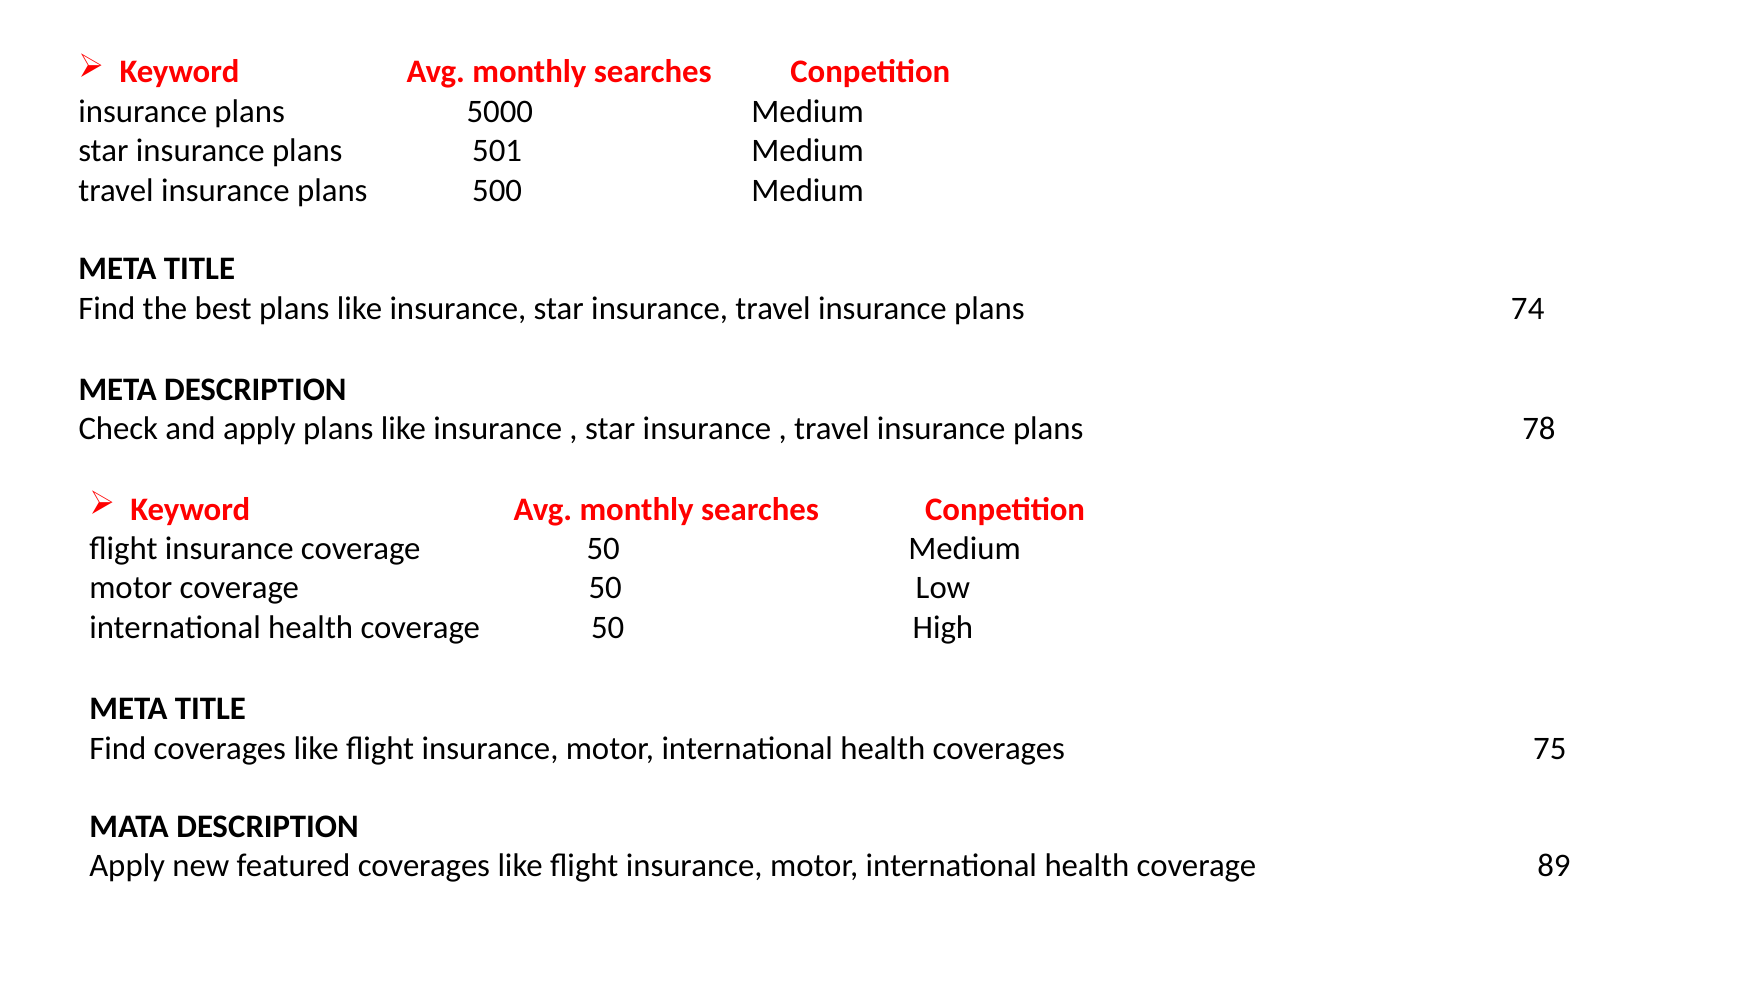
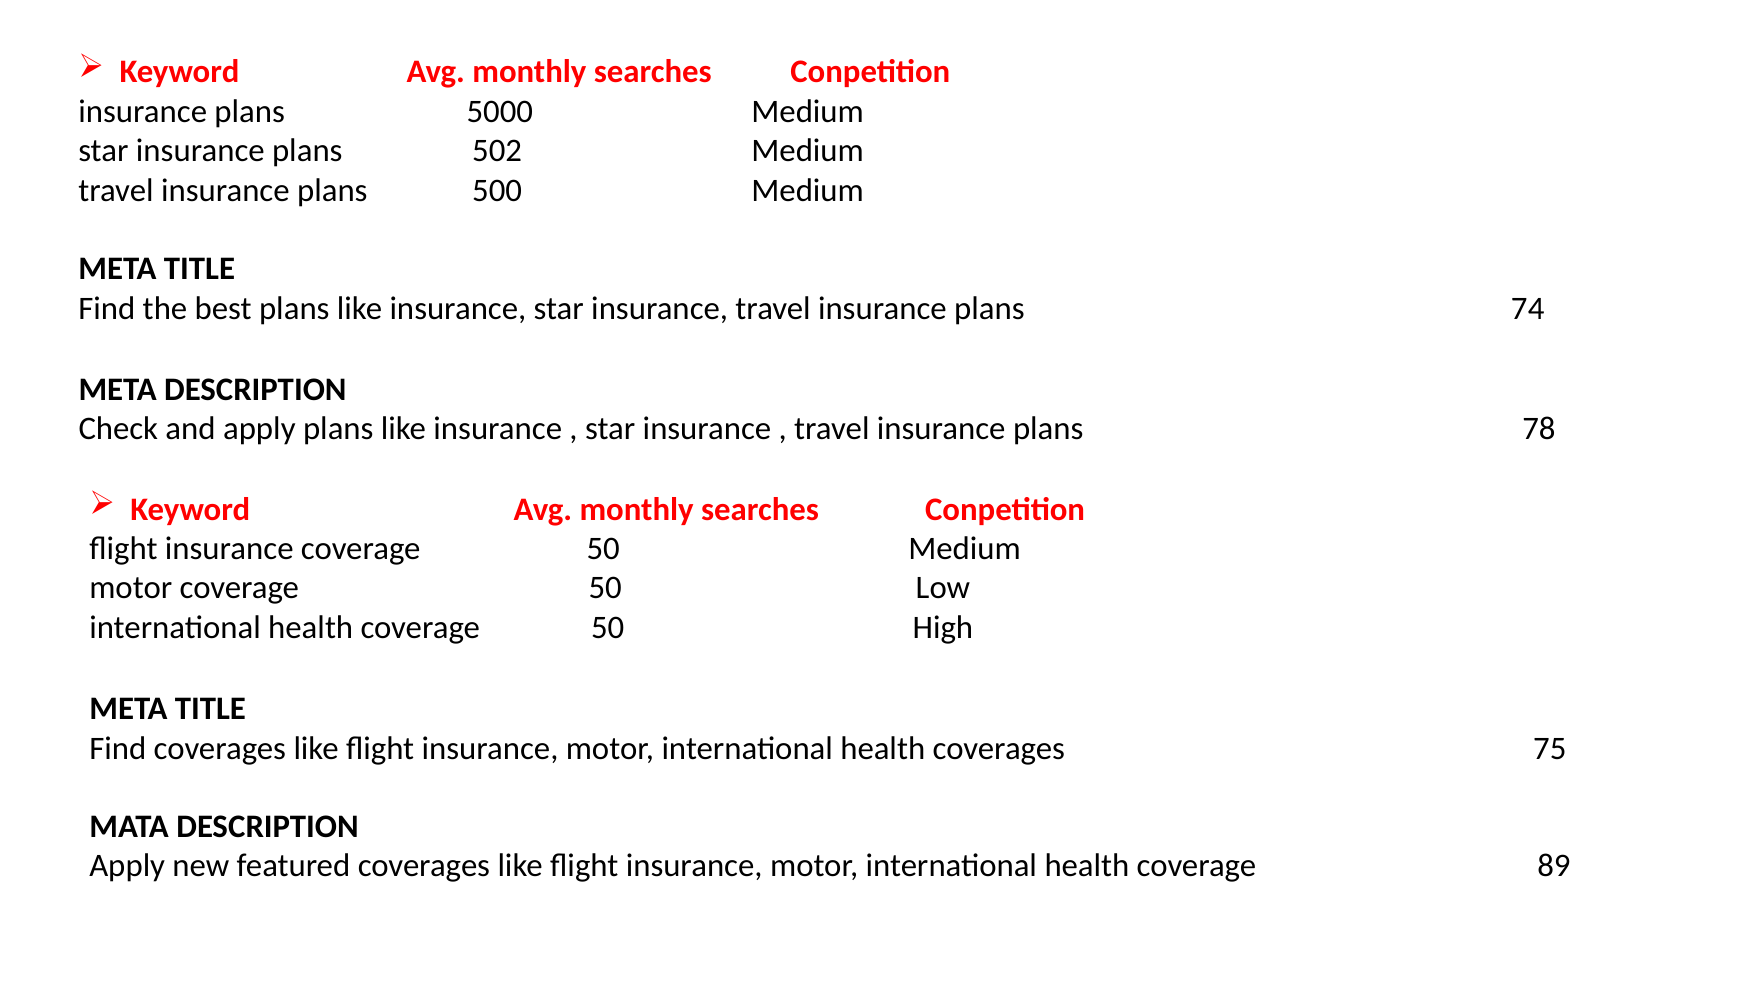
501: 501 -> 502
